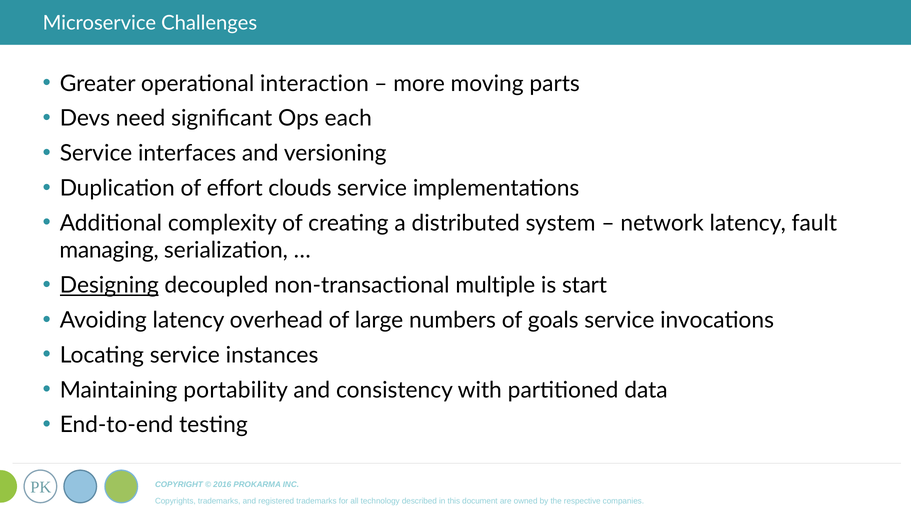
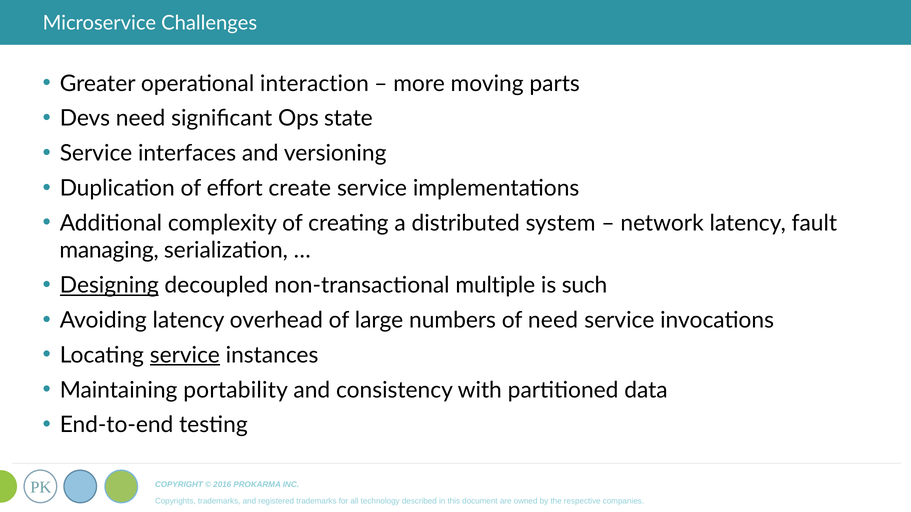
each: each -> state
clouds: clouds -> create
start: start -> such
of goals: goals -> need
service at (185, 355) underline: none -> present
